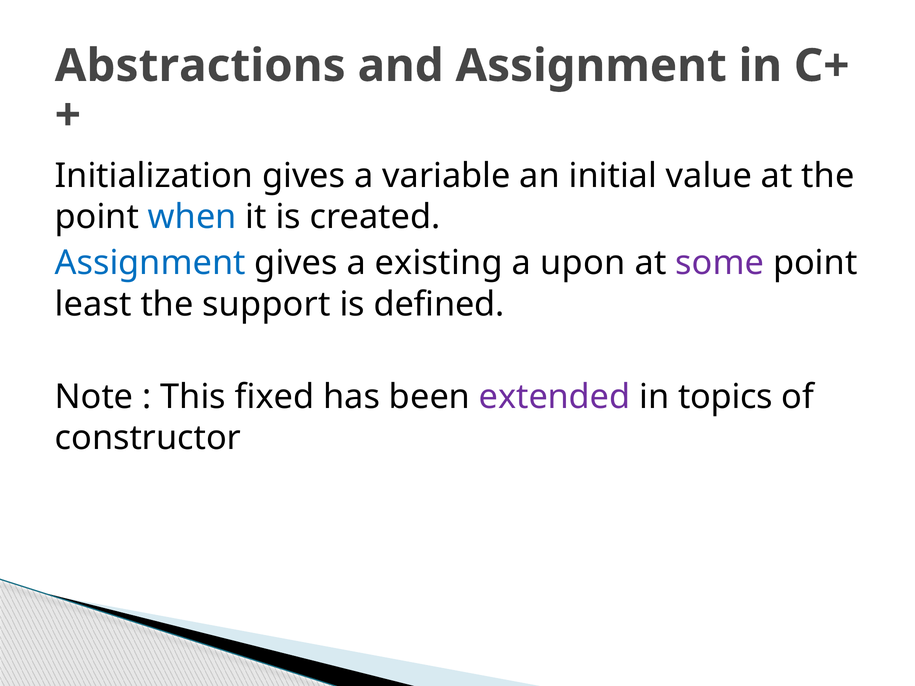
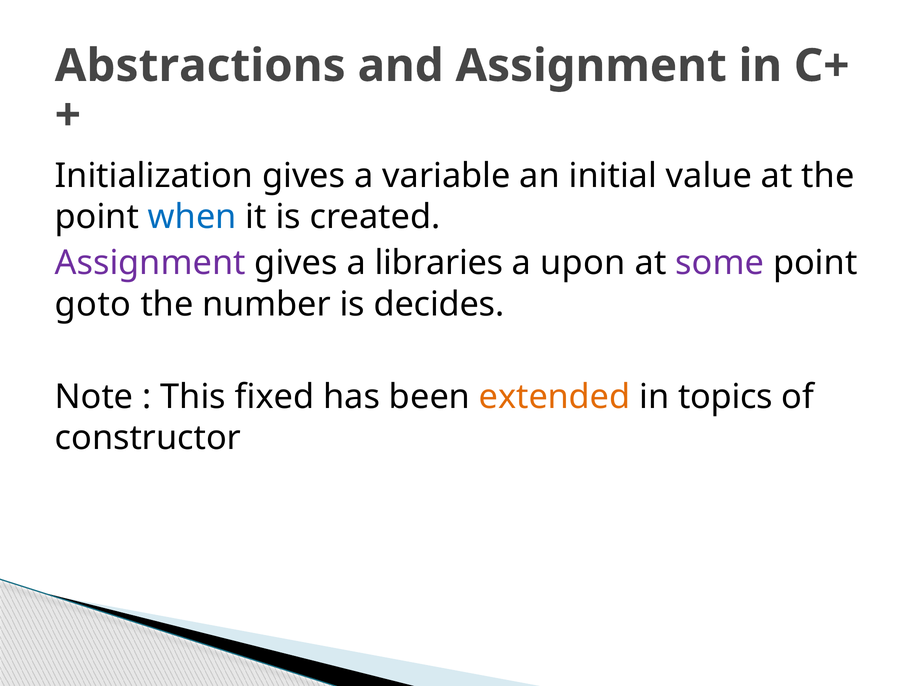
Assignment at (150, 263) colour: blue -> purple
existing: existing -> libraries
least: least -> goto
support: support -> number
defined: defined -> decides
extended colour: purple -> orange
